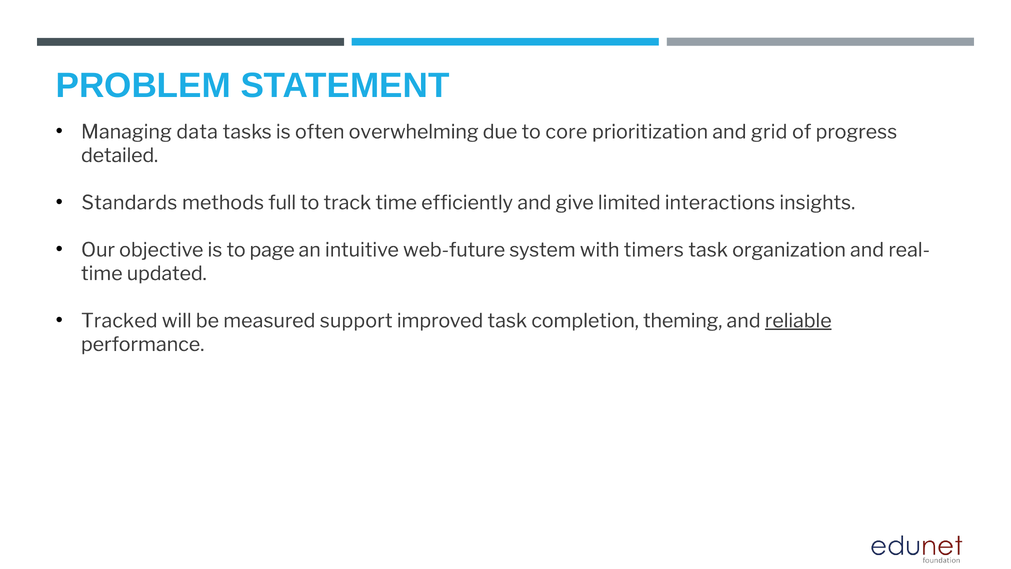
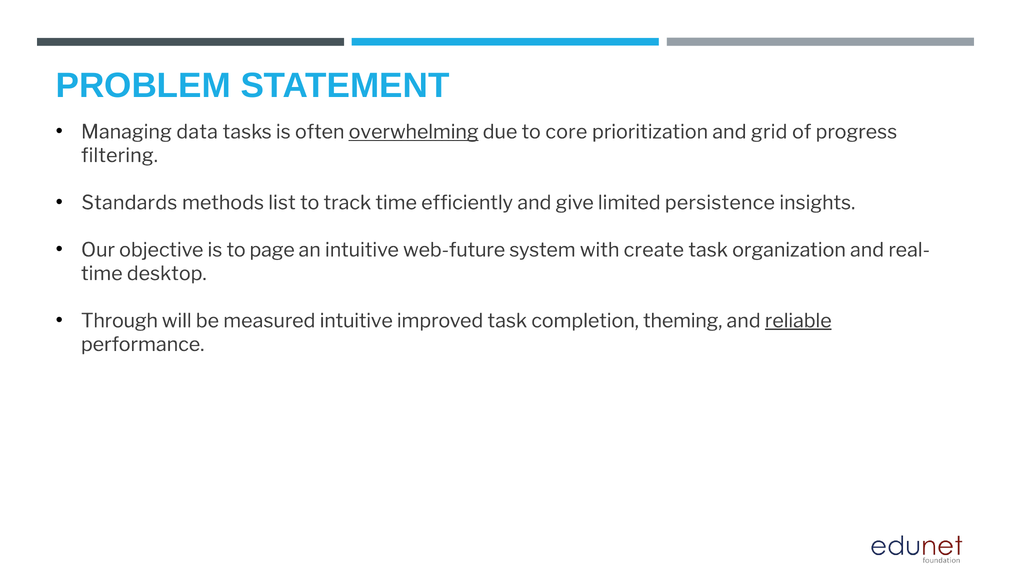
overwhelming underline: none -> present
detailed: detailed -> filtering
full: full -> list
interactions: interactions -> persistence
timers: timers -> create
updated: updated -> desktop
Tracked: Tracked -> Through
measured support: support -> intuitive
